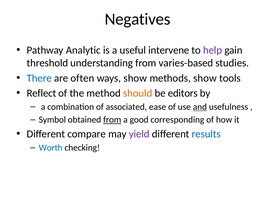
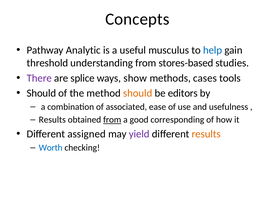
Negatives: Negatives -> Concepts
intervene: intervene -> musculus
help colour: purple -> blue
varies-based: varies-based -> stores-based
There colour: blue -> purple
often: often -> splice
methods show: show -> cases
Reflect at (41, 93): Reflect -> Should
and underline: present -> none
Symbol at (52, 119): Symbol -> Results
compare: compare -> assigned
results at (206, 134) colour: blue -> orange
